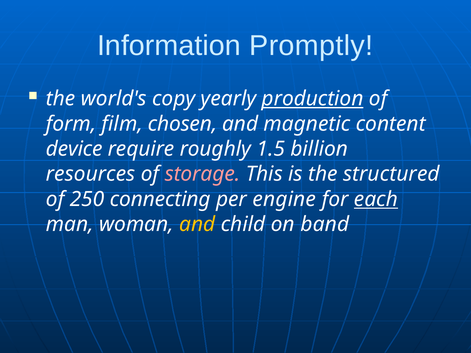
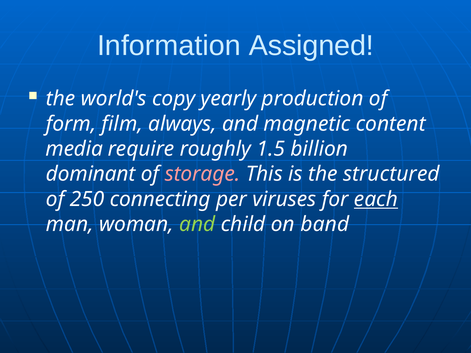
Promptly: Promptly -> Assigned
production underline: present -> none
chosen: chosen -> always
device: device -> media
resources: resources -> dominant
engine: engine -> viruses
and at (197, 224) colour: yellow -> light green
